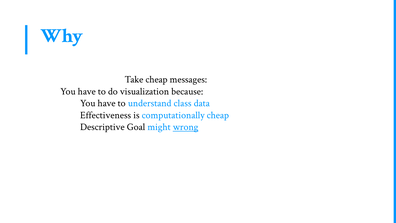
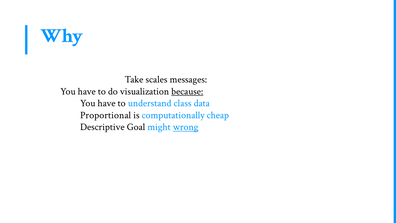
Take cheap: cheap -> scales
because underline: none -> present
Effectiveness: Effectiveness -> Proportional
